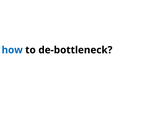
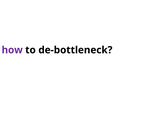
how colour: blue -> purple
